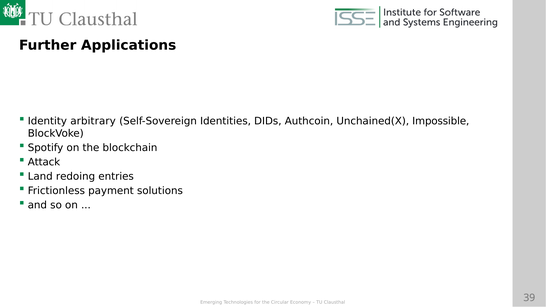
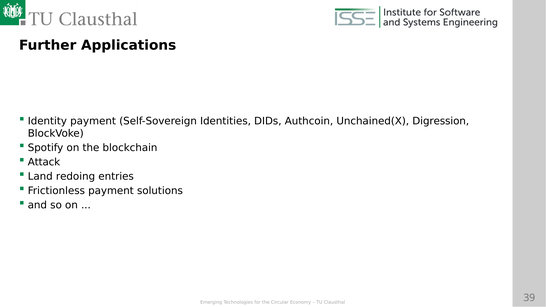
Identity arbitrary: arbitrary -> payment
Impossible: Impossible -> Digression
